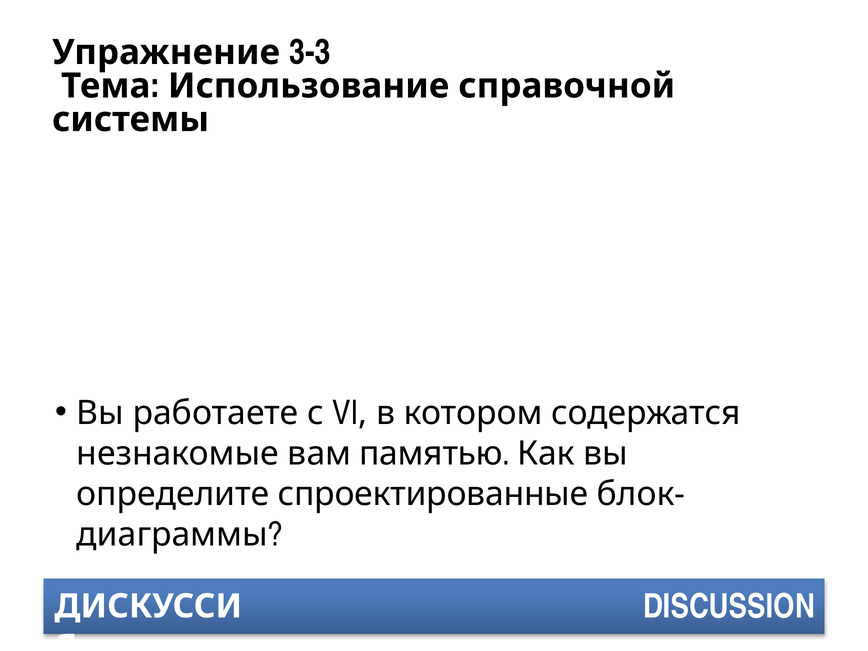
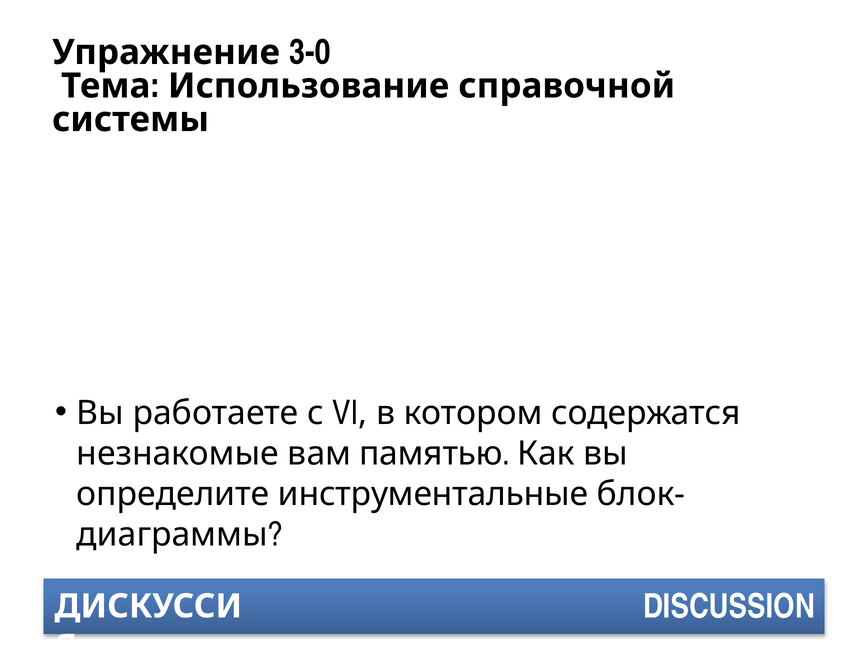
3-3: 3-3 -> 3-0
спроектированные: спроектированные -> инструментальные
